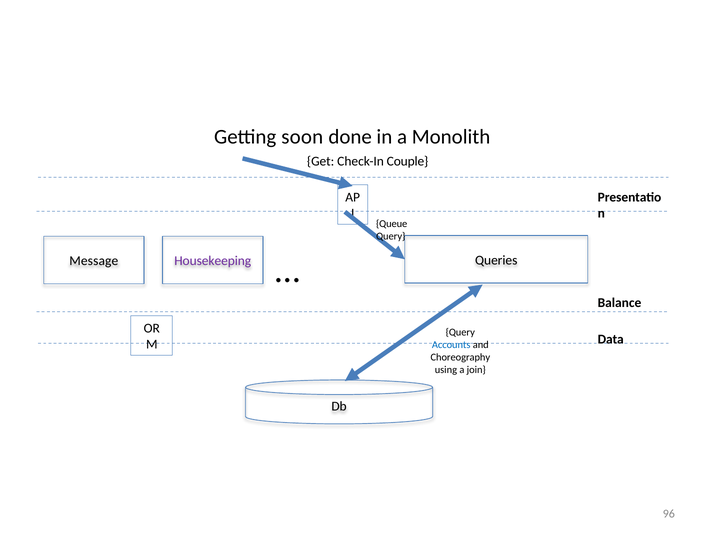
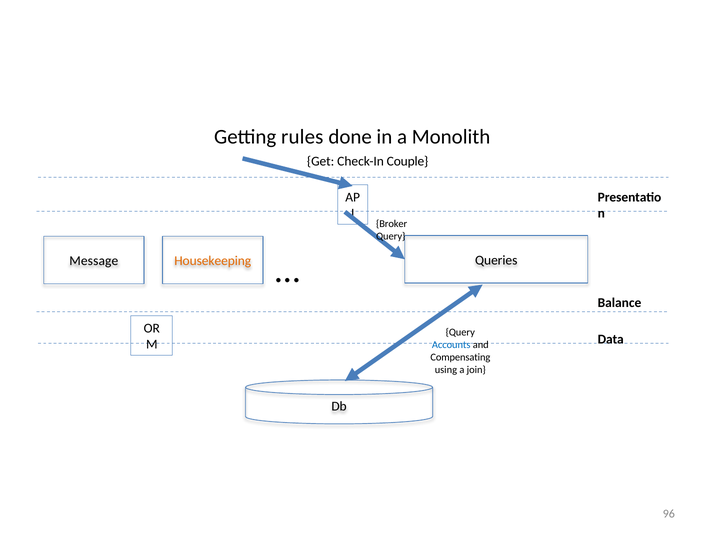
soon: soon -> rules
Queue: Queue -> Broker
Housekeeping colour: purple -> orange
Choreography: Choreography -> Compensating
